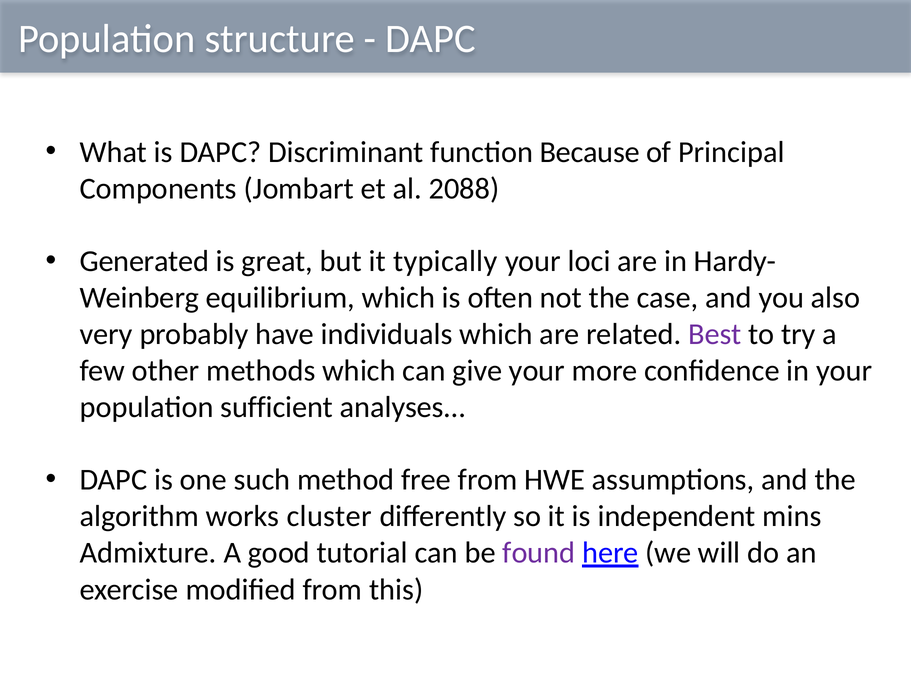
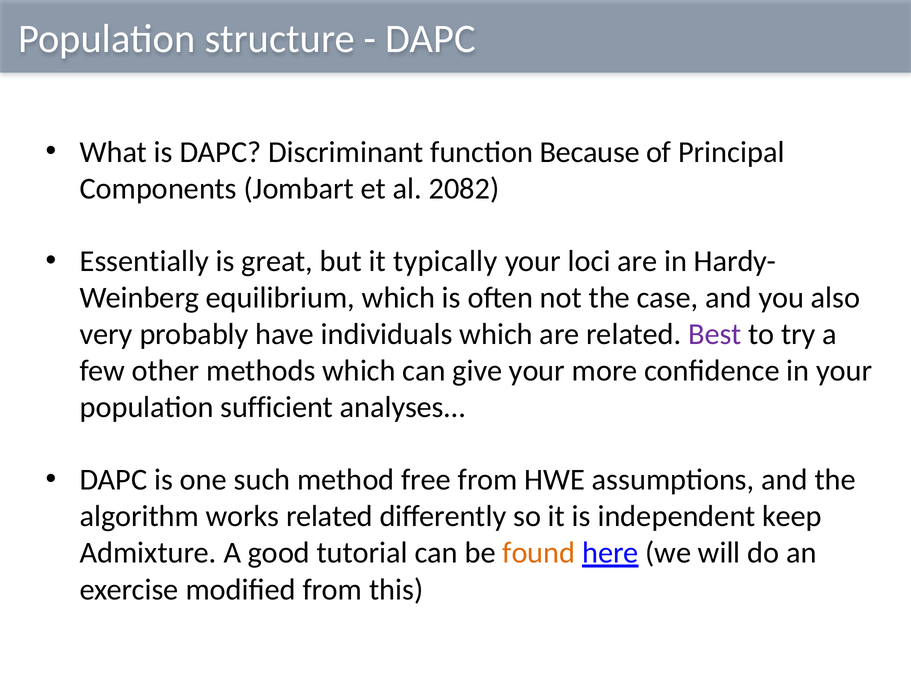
2088: 2088 -> 2082
Generated: Generated -> Essentially
works cluster: cluster -> related
mins: mins -> keep
found colour: purple -> orange
